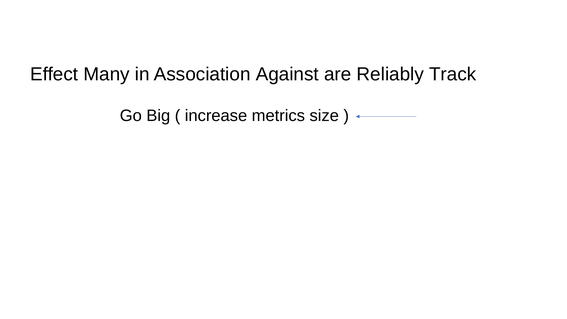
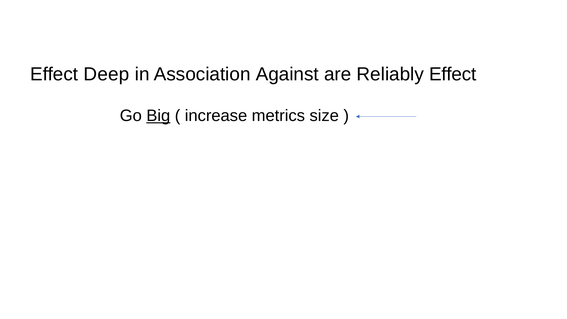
Many: Many -> Deep
Reliably Track: Track -> Effect
Big underline: none -> present
